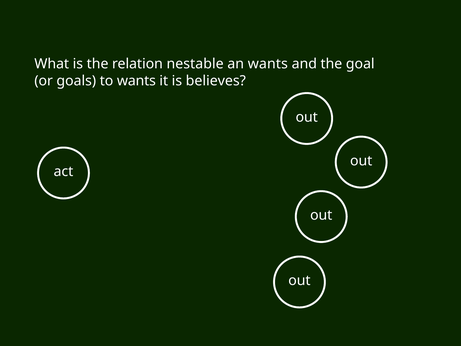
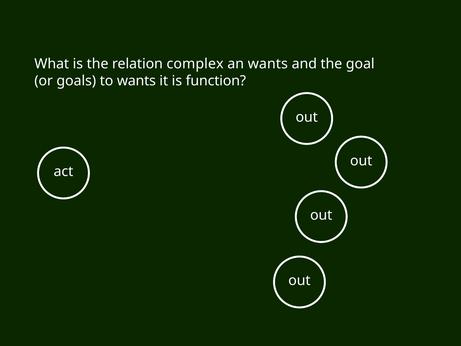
nestable: nestable -> complex
believes: believes -> function
